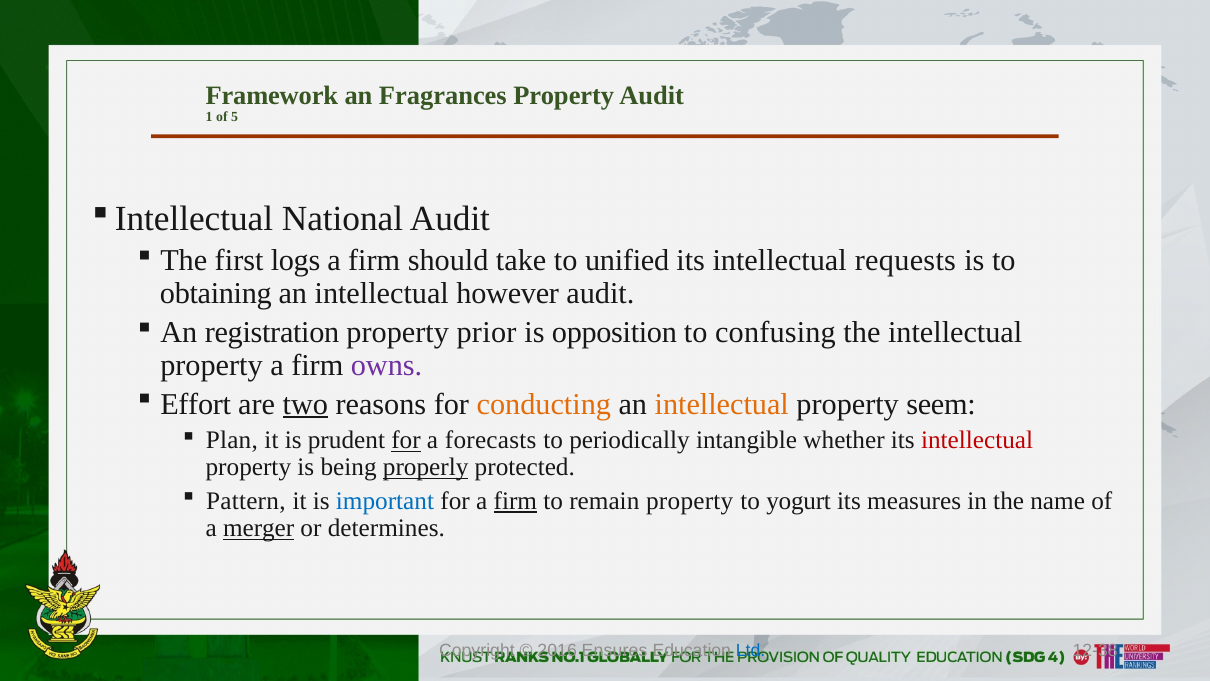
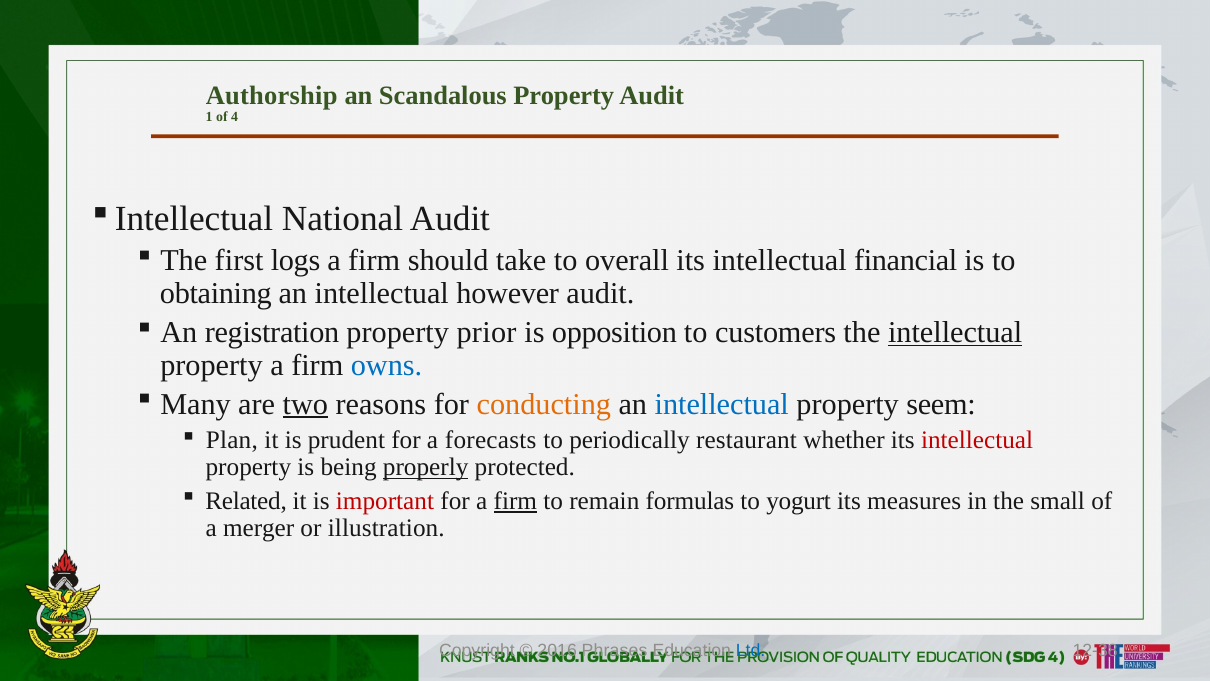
Framework: Framework -> Authorship
Fragrances: Fragrances -> Scandalous
5: 5 -> 4
unified: unified -> overall
requests: requests -> financial
confusing: confusing -> customers
intellectual at (955, 332) underline: none -> present
owns colour: purple -> blue
Effort: Effort -> Many
intellectual at (722, 404) colour: orange -> blue
for at (406, 440) underline: present -> none
intangible: intangible -> restaurant
Pattern: Pattern -> Related
important colour: blue -> red
remain property: property -> formulas
name: name -> small
merger underline: present -> none
determines: determines -> illustration
Ensures: Ensures -> Phrases
